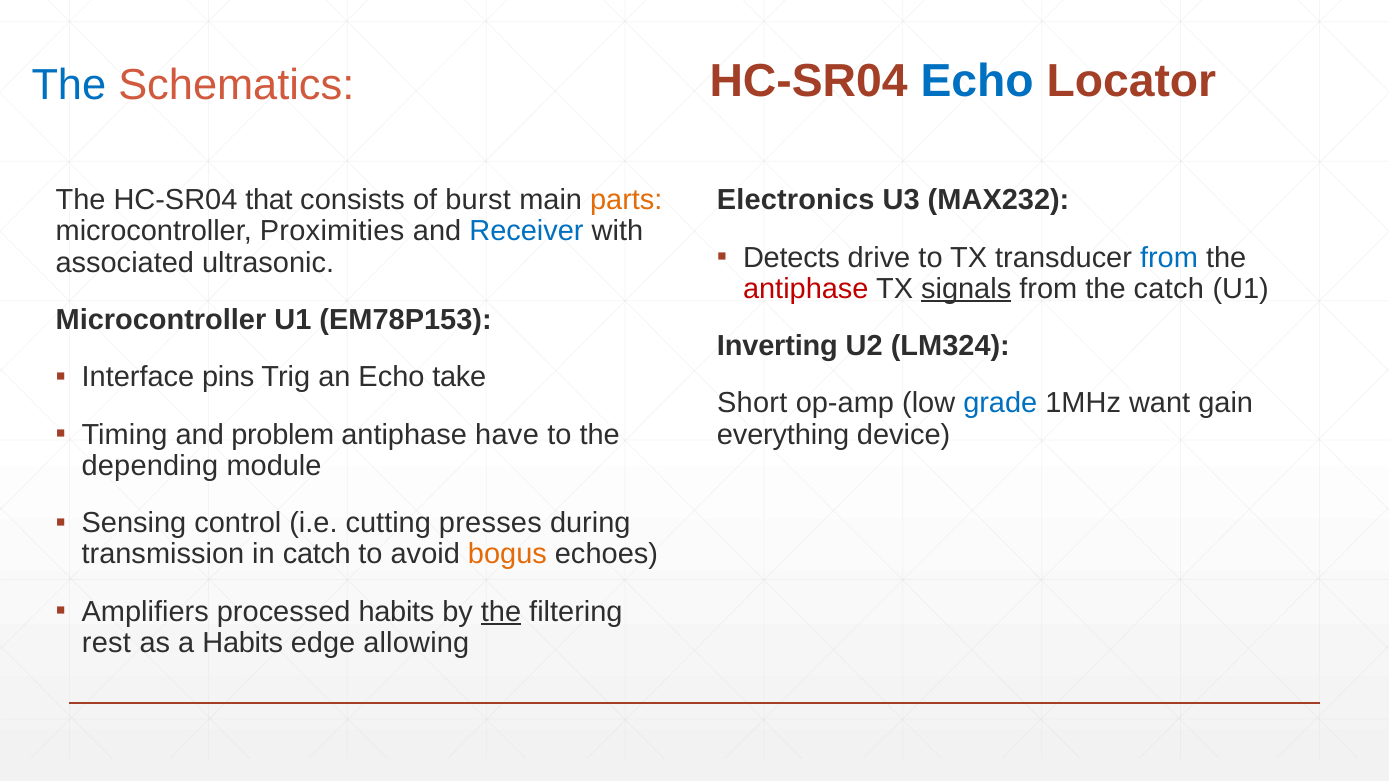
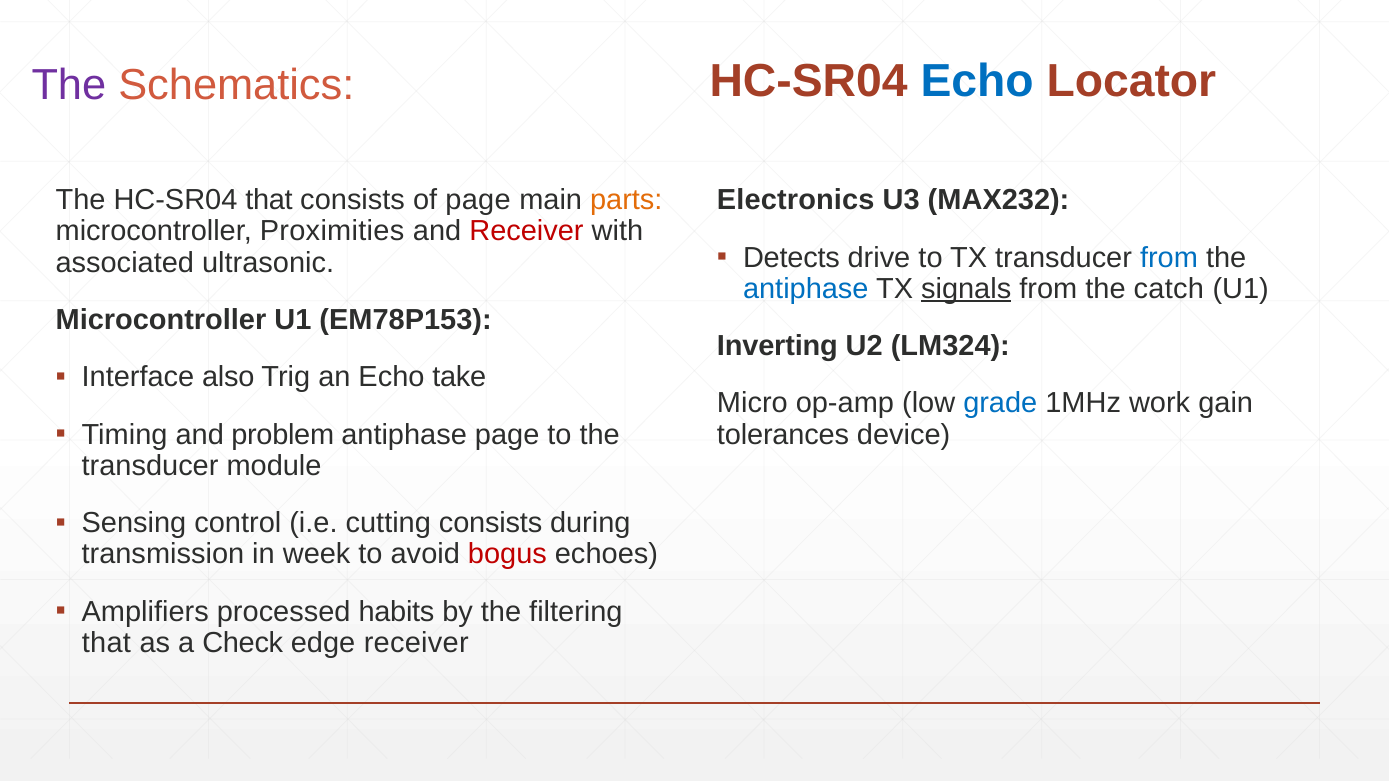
The at (69, 85) colour: blue -> purple
of burst: burst -> page
Receiver at (526, 232) colour: blue -> red
antiphase at (806, 289) colour: red -> blue
pins: pins -> also
Short: Short -> Micro
want: want -> work
antiphase have: have -> page
everything: everything -> tolerances
depending at (150, 466): depending -> transducer
cutting presses: presses -> consists
in catch: catch -> week
bogus colour: orange -> red
the at (501, 612) underline: present -> none
rest at (106, 643): rest -> that
a Habits: Habits -> Check
edge allowing: allowing -> receiver
